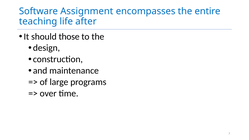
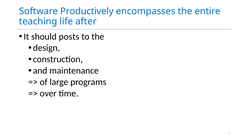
Assignment: Assignment -> Productively
those: those -> posts
